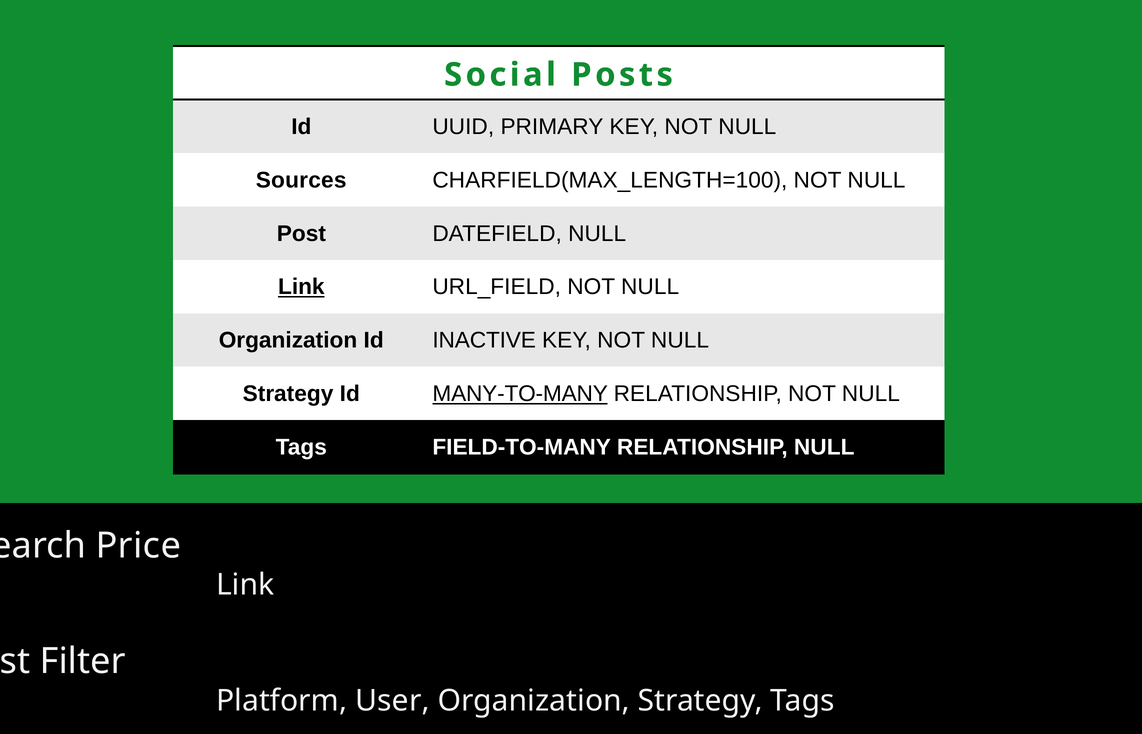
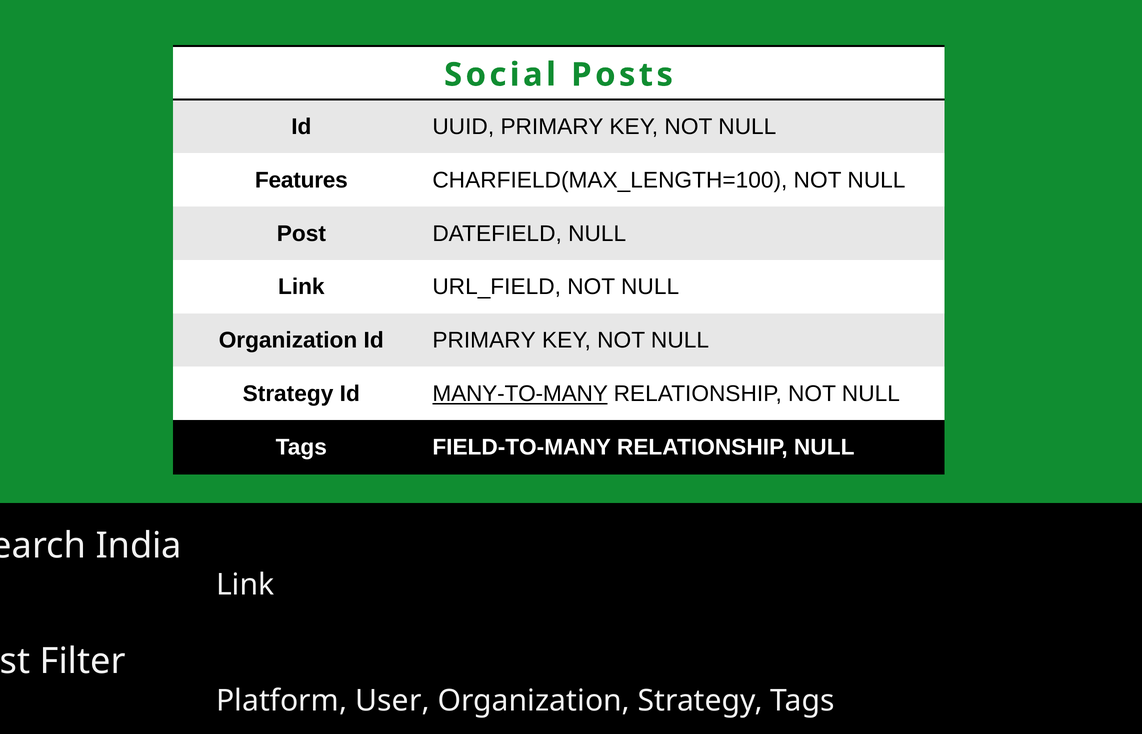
Sources: Sources -> Features
Link at (301, 287) underline: present -> none
Id INACTIVE: INACTIVE -> PRIMARY
Price: Price -> India
